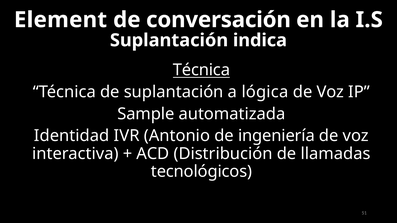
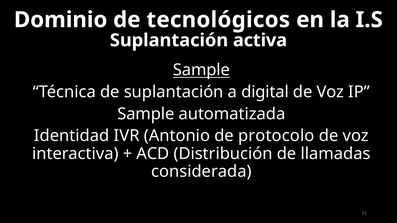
Element: Element -> Dominio
conversación: conversación -> tecnológicos
indica: indica -> activa
Técnica at (201, 70): Técnica -> Sample
lógica: lógica -> digital
ingeniería: ingeniería -> protocolo
tecnológicos: tecnológicos -> considerada
